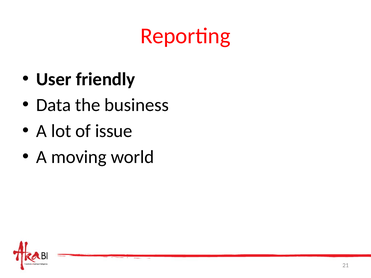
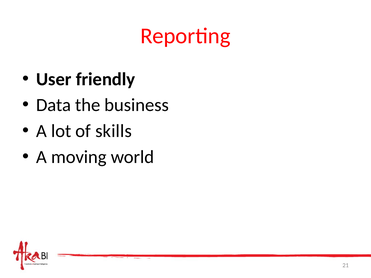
issue: issue -> skills
